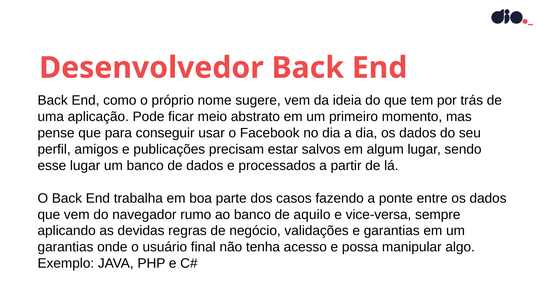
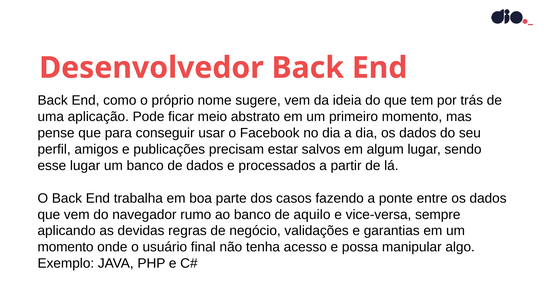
garantias at (65, 247): garantias -> momento
